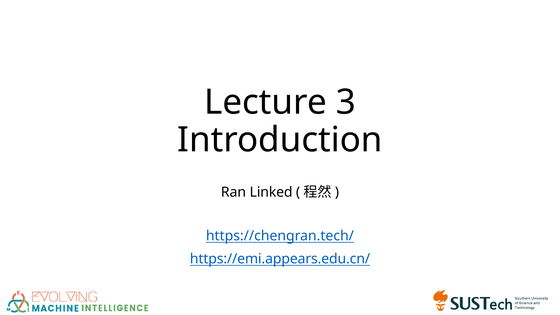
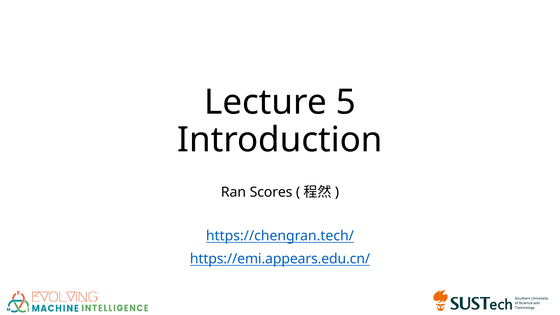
3: 3 -> 5
Linked: Linked -> Scores
